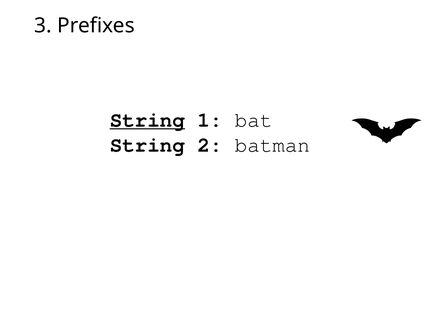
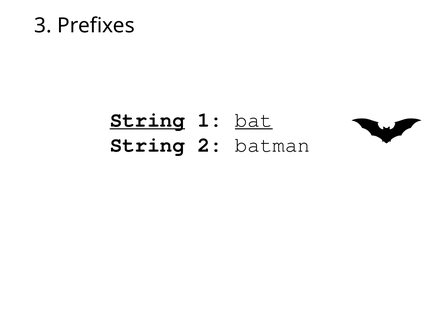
bat underline: none -> present
